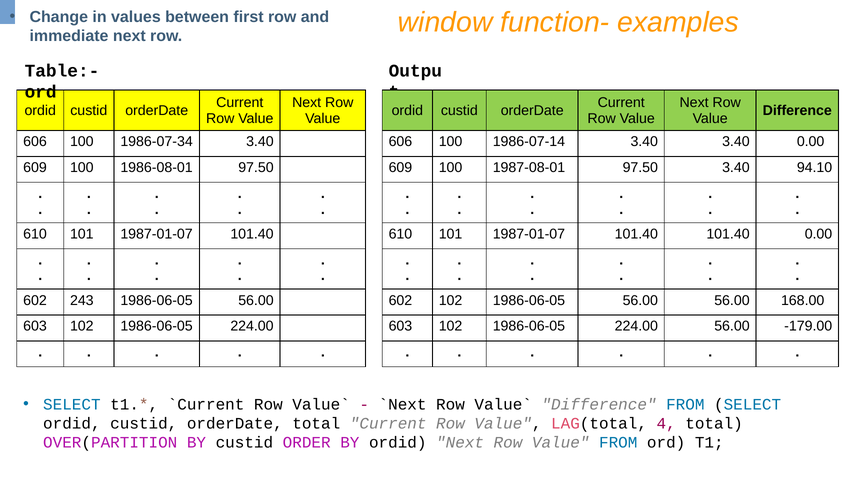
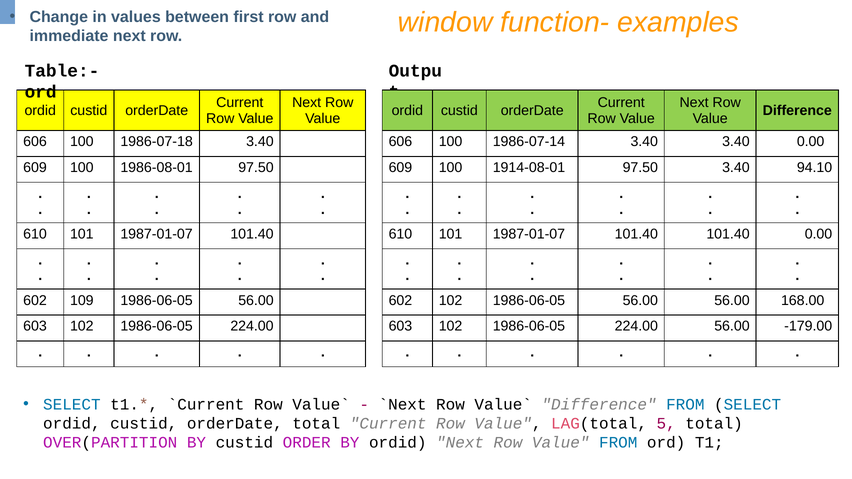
1986-07-34: 1986-07-34 -> 1986-07-18
1987-08-01: 1987-08-01 -> 1914-08-01
243: 243 -> 109
4: 4 -> 5
